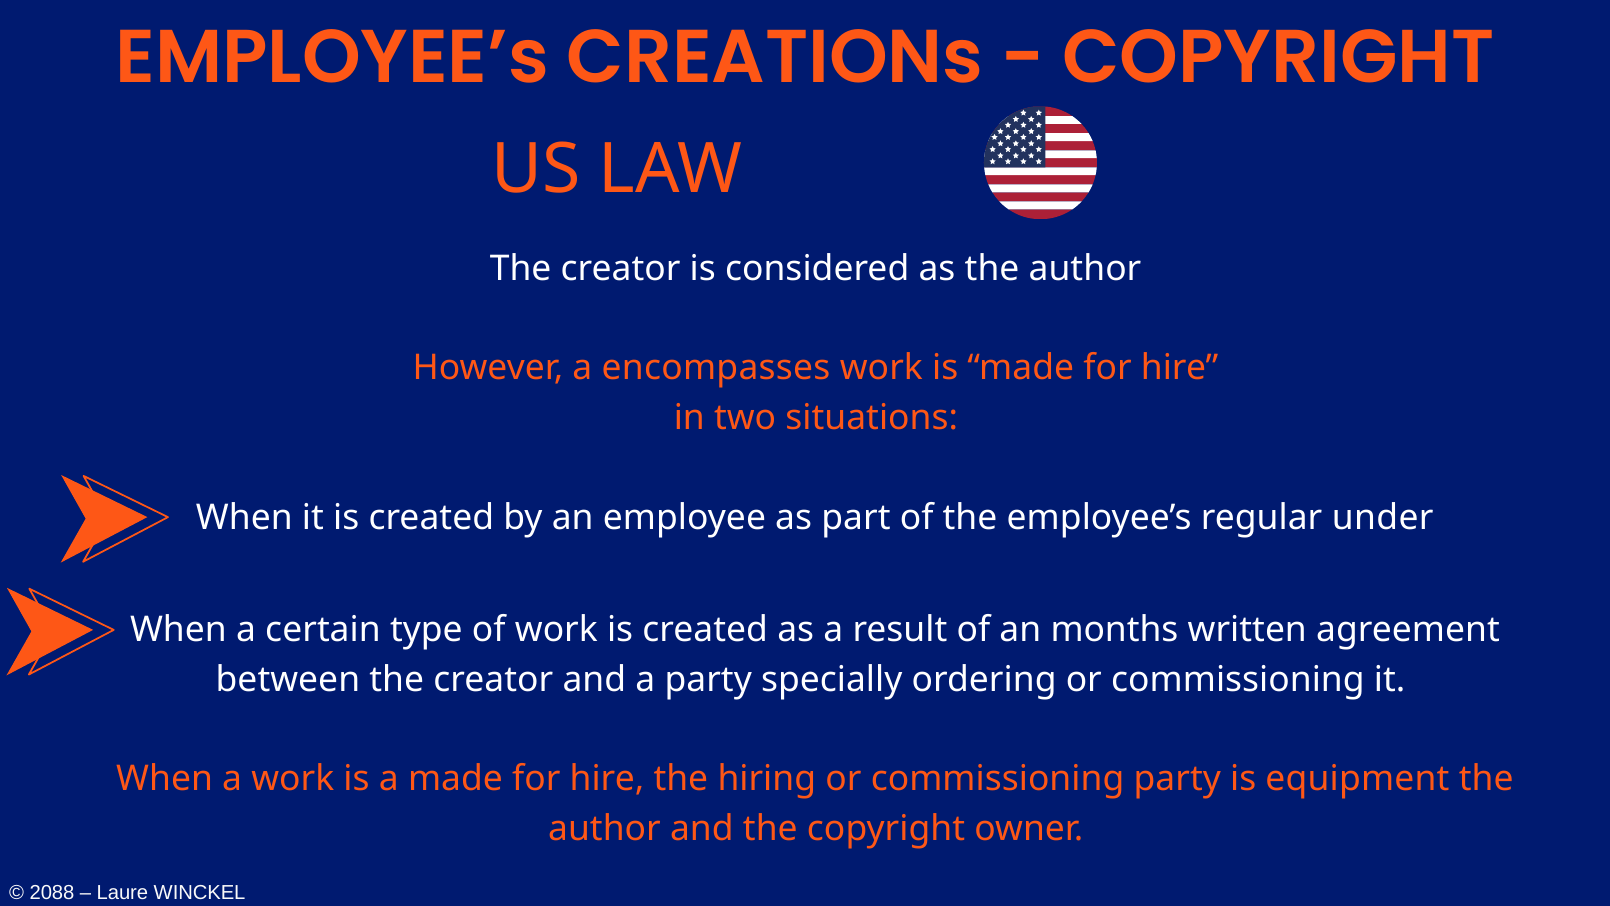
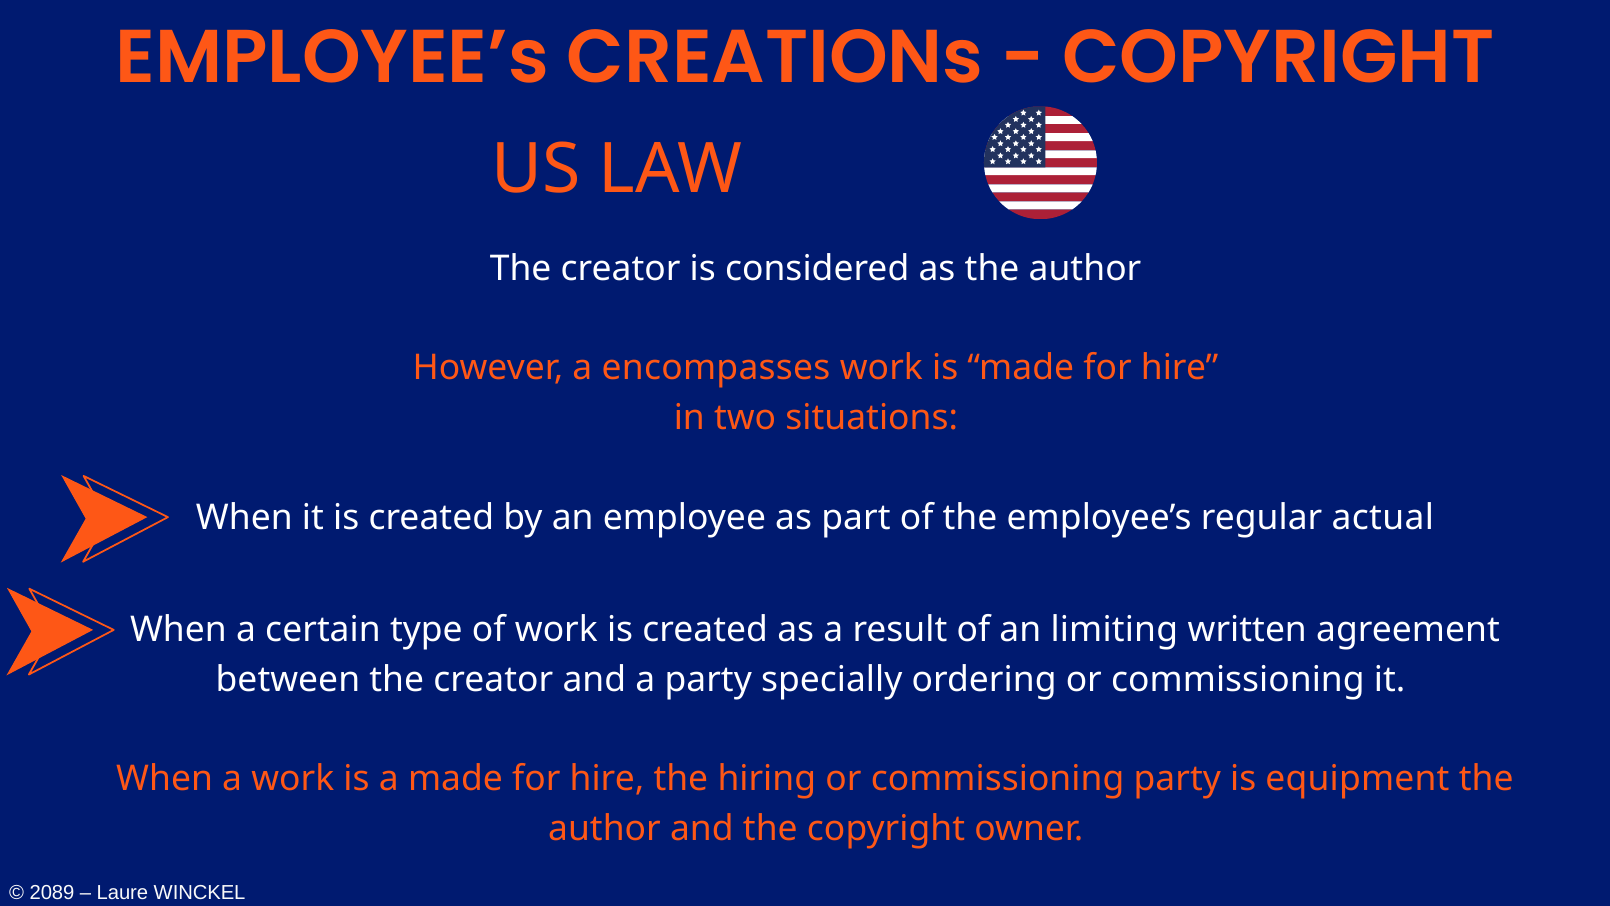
under: under -> actual
months: months -> limiting
2088: 2088 -> 2089
